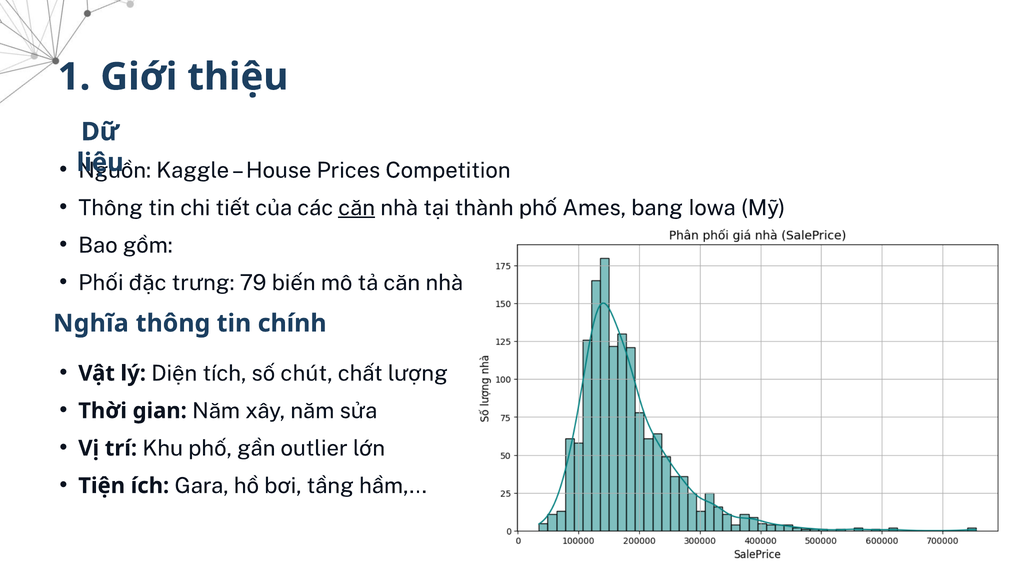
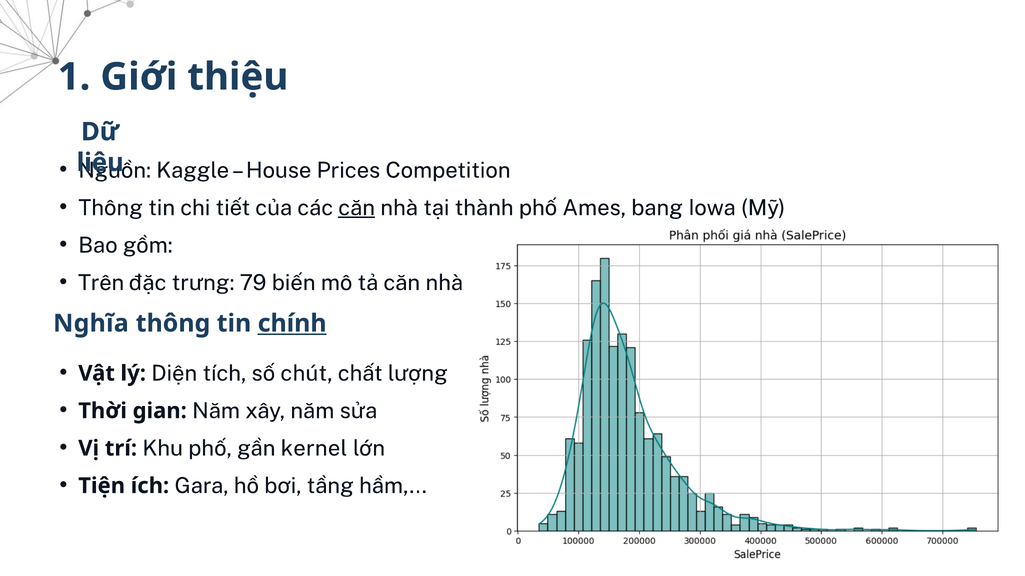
Phối: Phối -> Trên
chính underline: none -> present
outlier: outlier -> kernel
